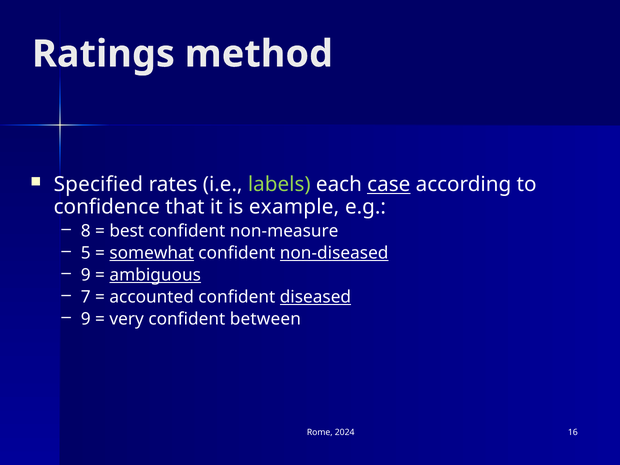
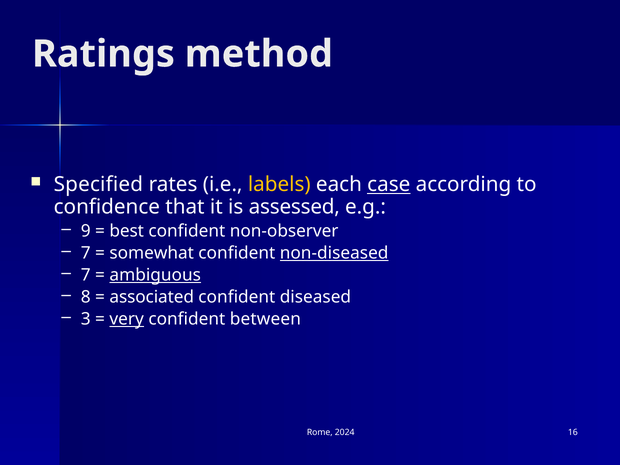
labels colour: light green -> yellow
example: example -> assessed
8: 8 -> 9
non-measure: non-measure -> non-observer
5 at (86, 253): 5 -> 7
somewhat underline: present -> none
9 at (86, 275): 9 -> 7
7: 7 -> 8
accounted: accounted -> associated
diseased underline: present -> none
9 at (86, 319): 9 -> 3
very underline: none -> present
